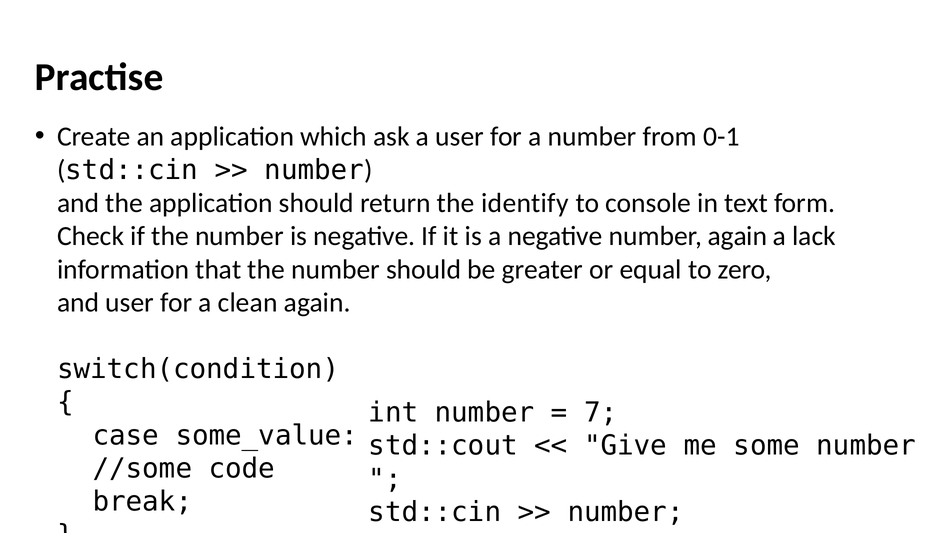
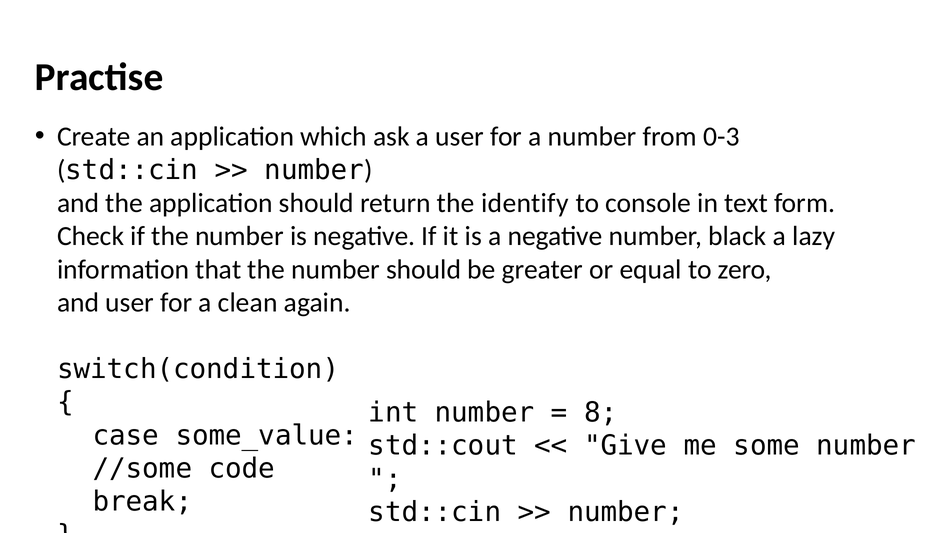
0-1: 0-1 -> 0-3
number again: again -> black
lack: lack -> lazy
7: 7 -> 8
